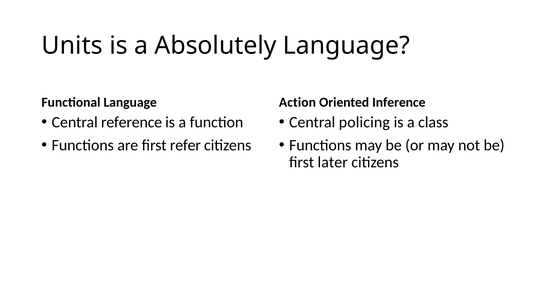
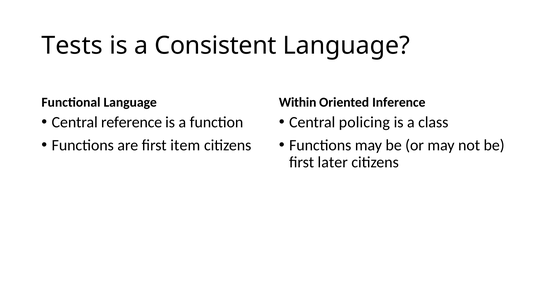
Units: Units -> Tests
Absolutely: Absolutely -> Consistent
Action: Action -> Within
refer: refer -> item
